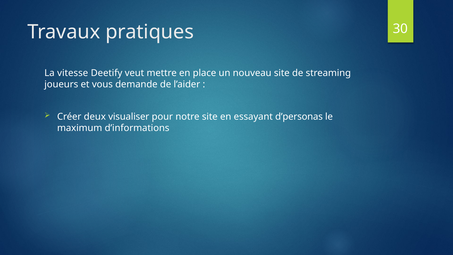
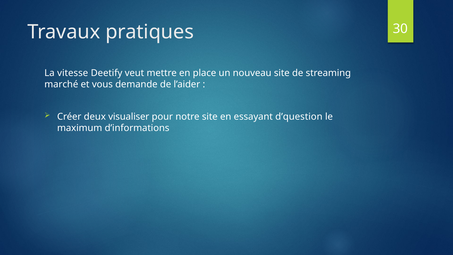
joueurs: joueurs -> marché
d’personas: d’personas -> d’question
